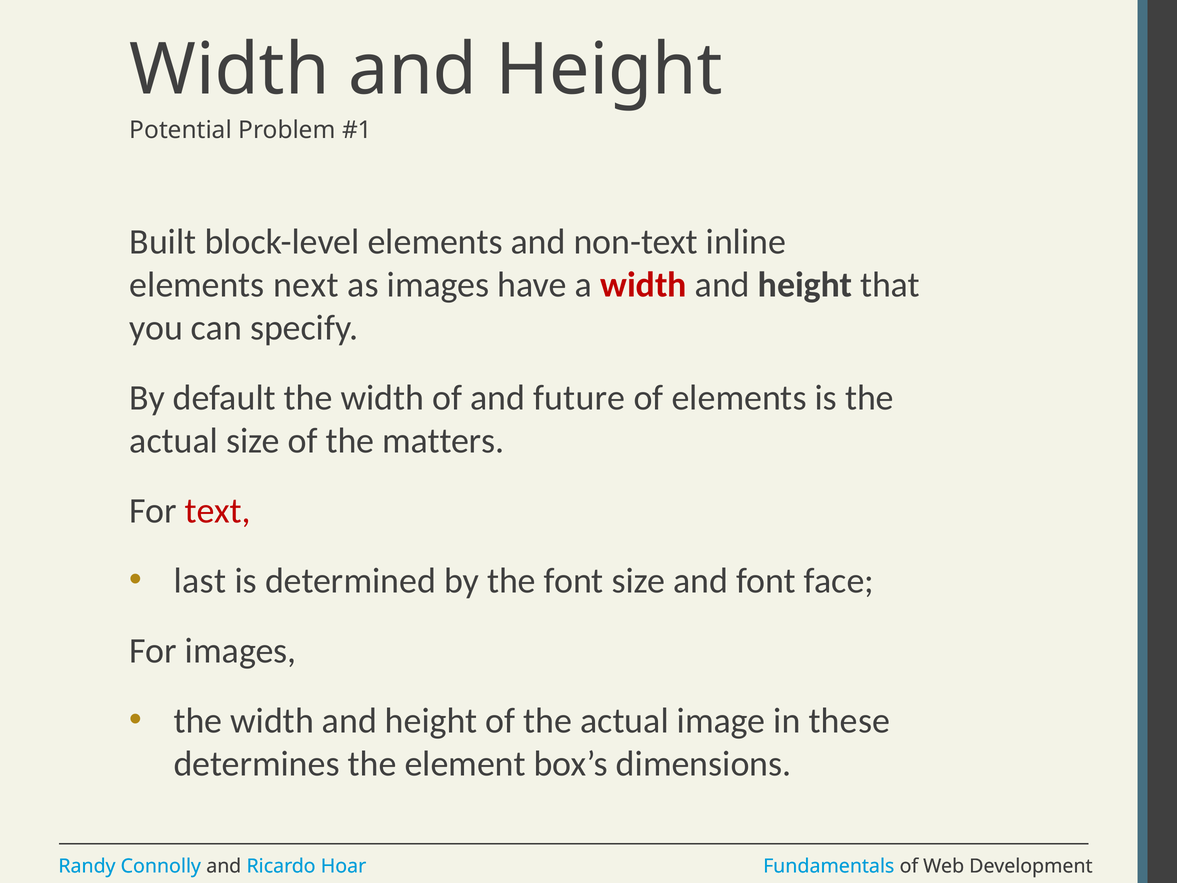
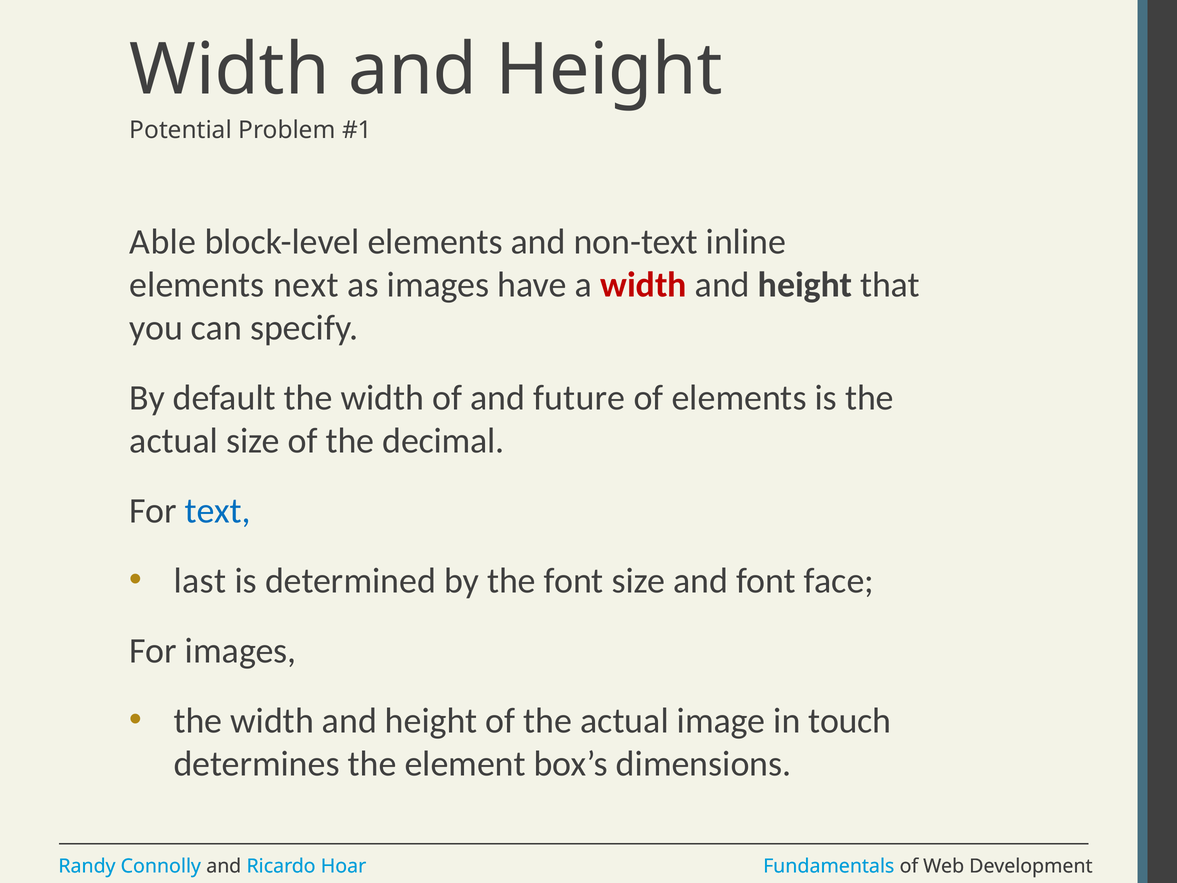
Built: Built -> Able
matters: matters -> decimal
text colour: red -> blue
these: these -> touch
